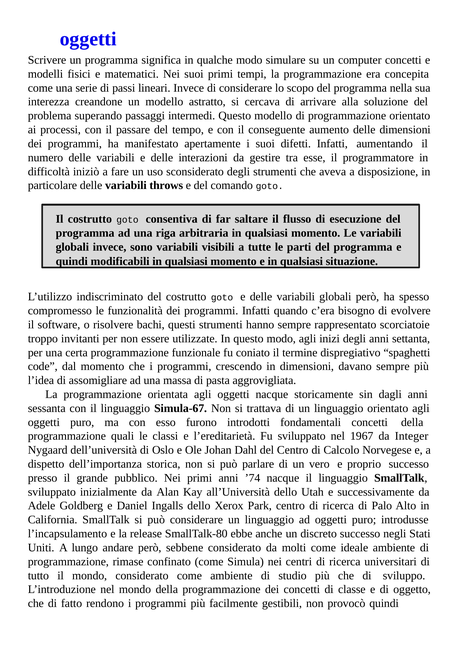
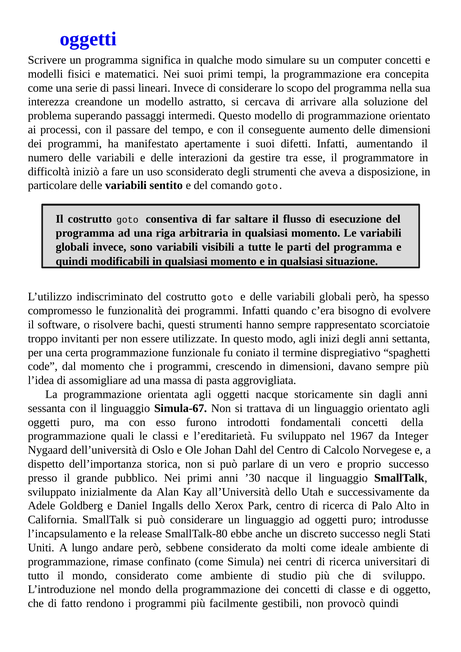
throws: throws -> sentito
’74: ’74 -> ’30
